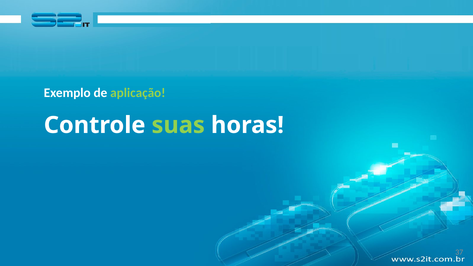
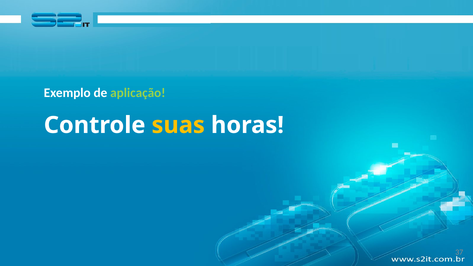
suas colour: light green -> yellow
